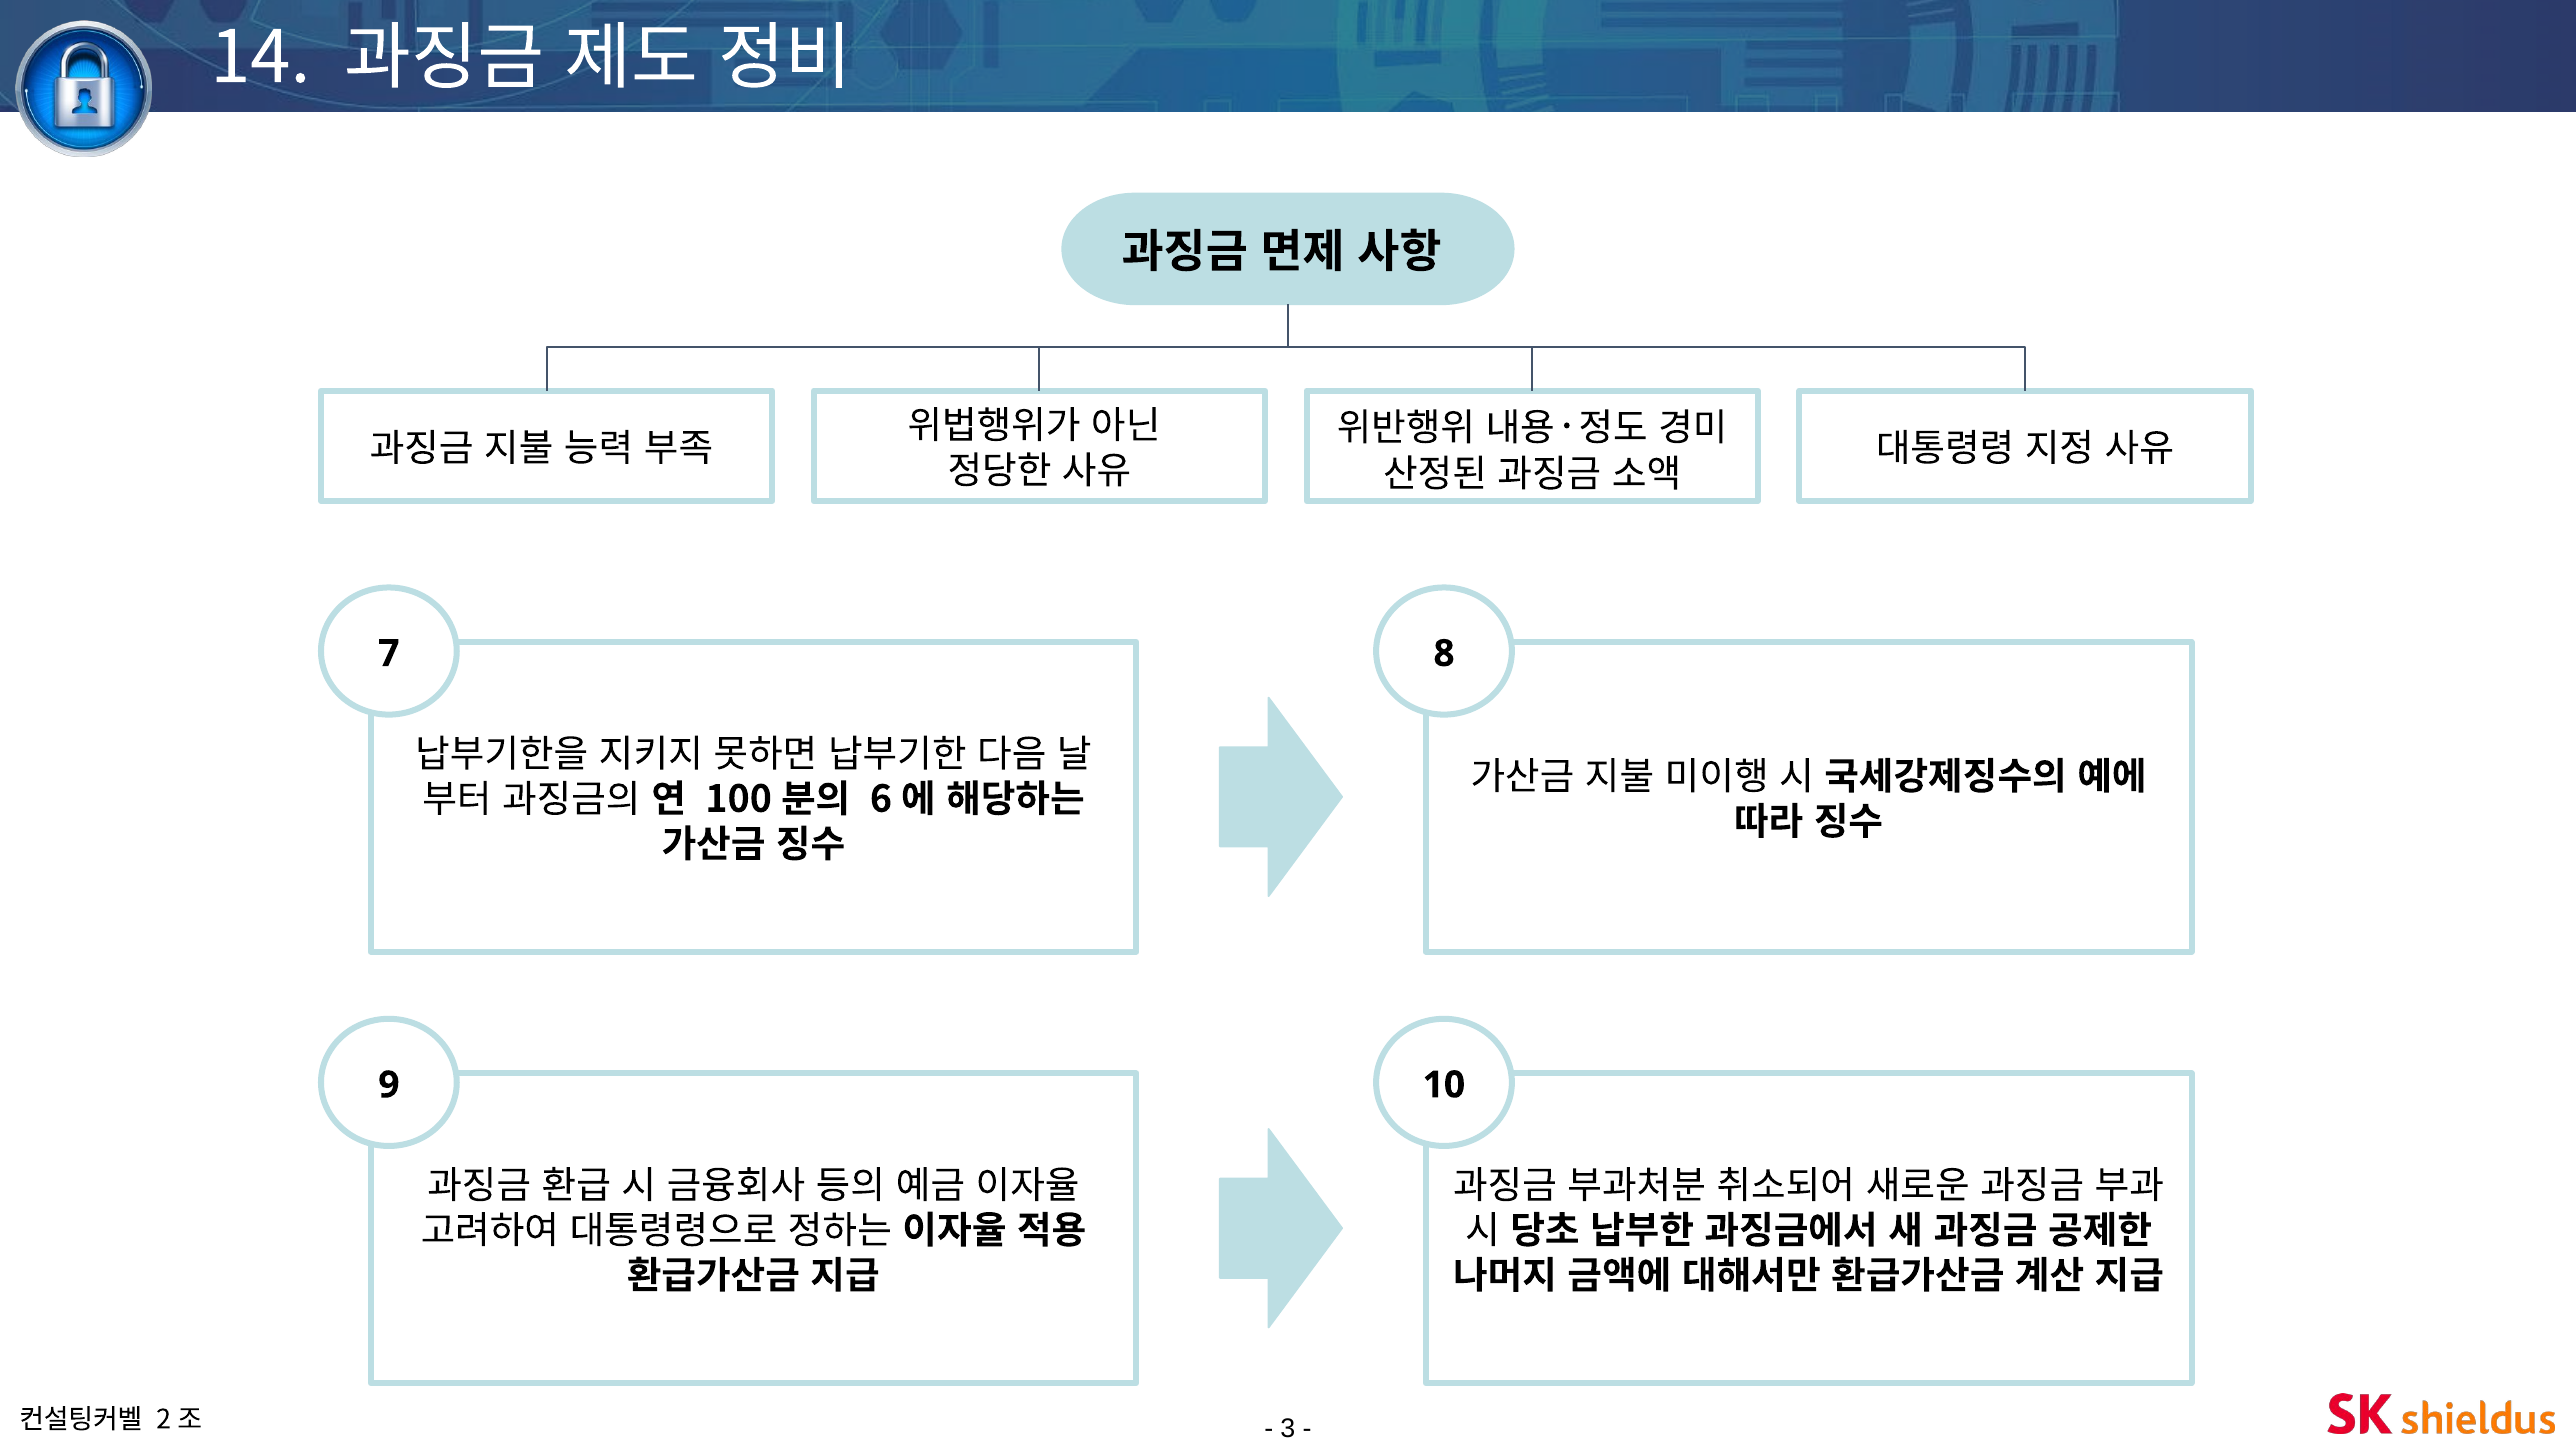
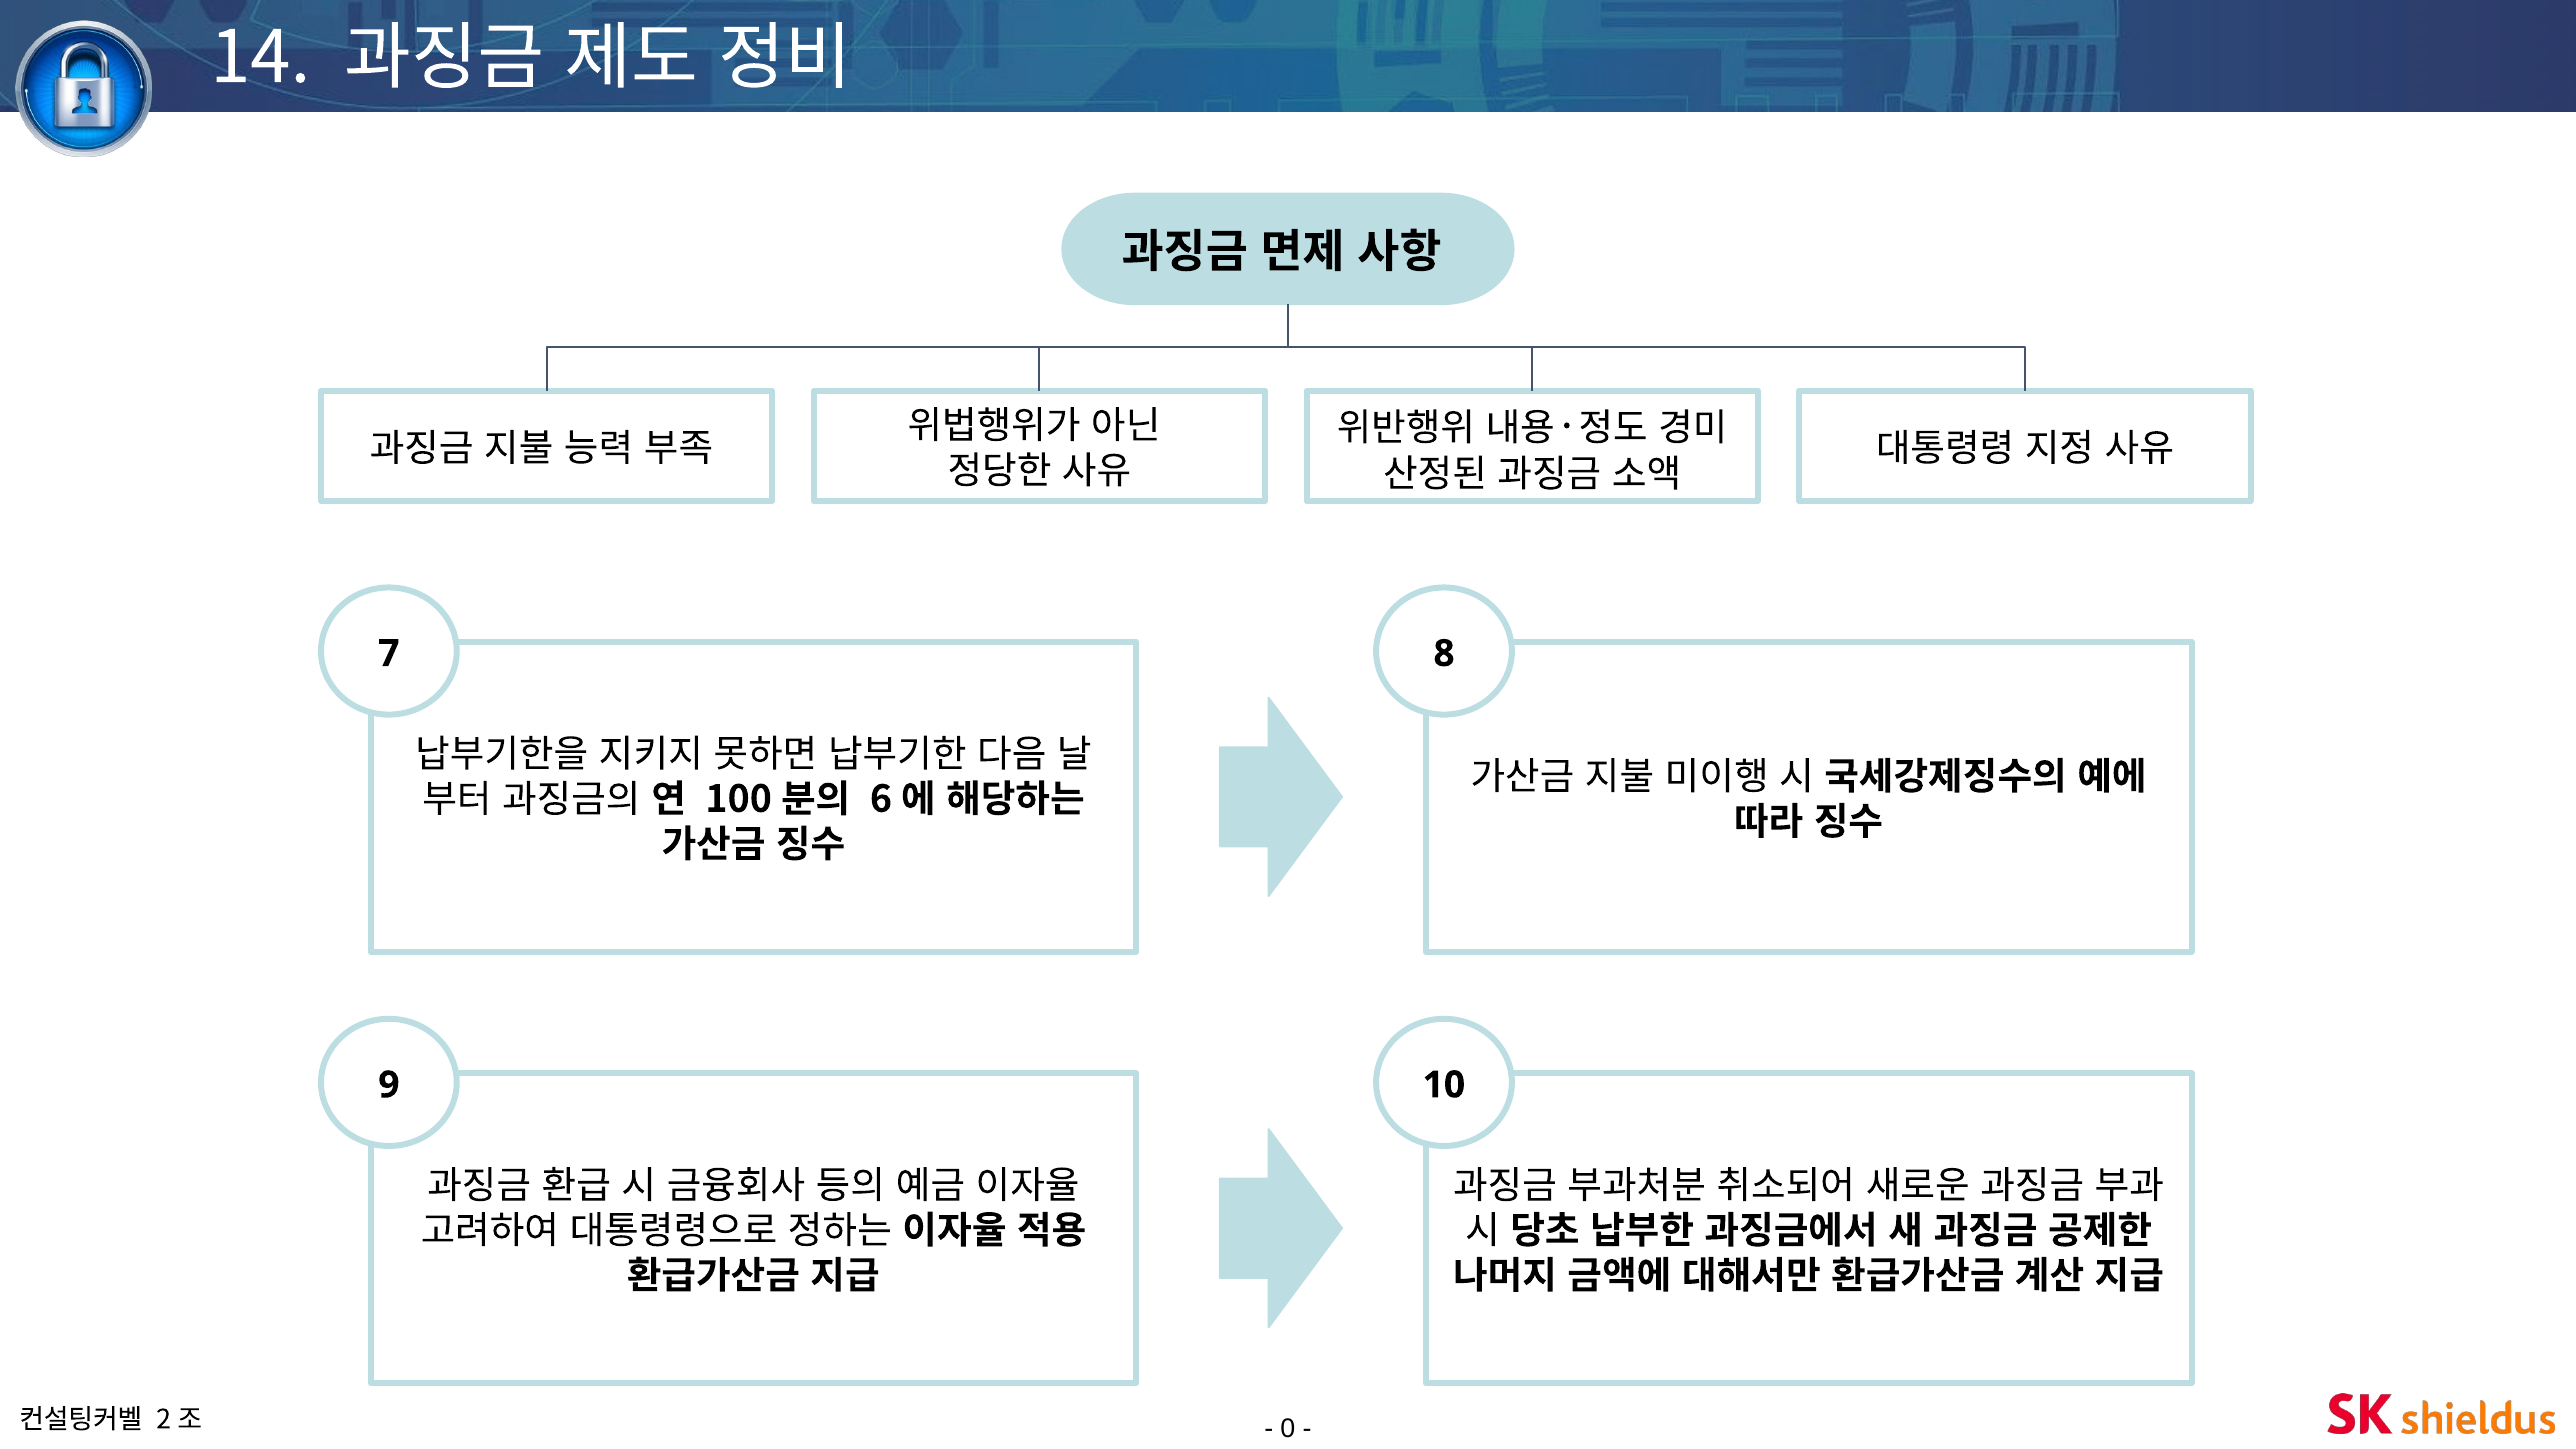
3: 3 -> 0
